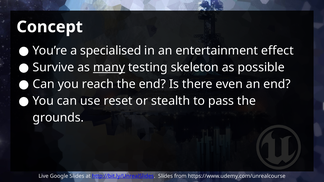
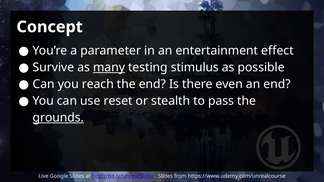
specialised: specialised -> parameter
skeleton: skeleton -> stimulus
grounds underline: none -> present
